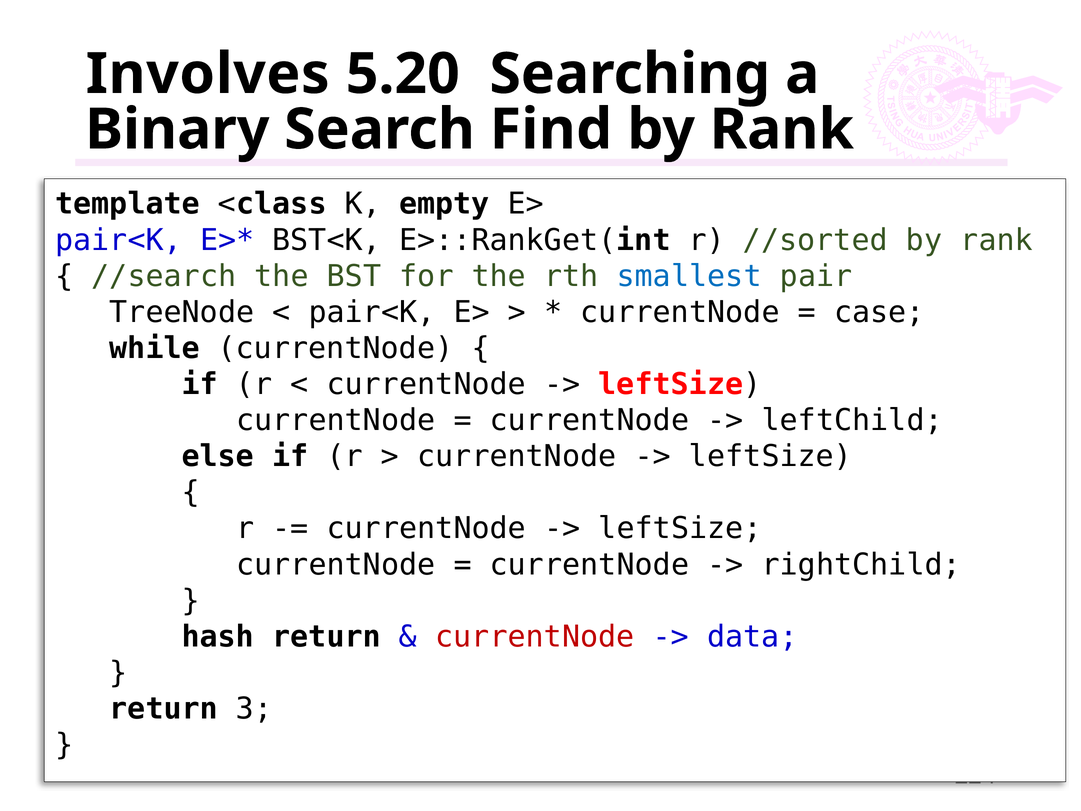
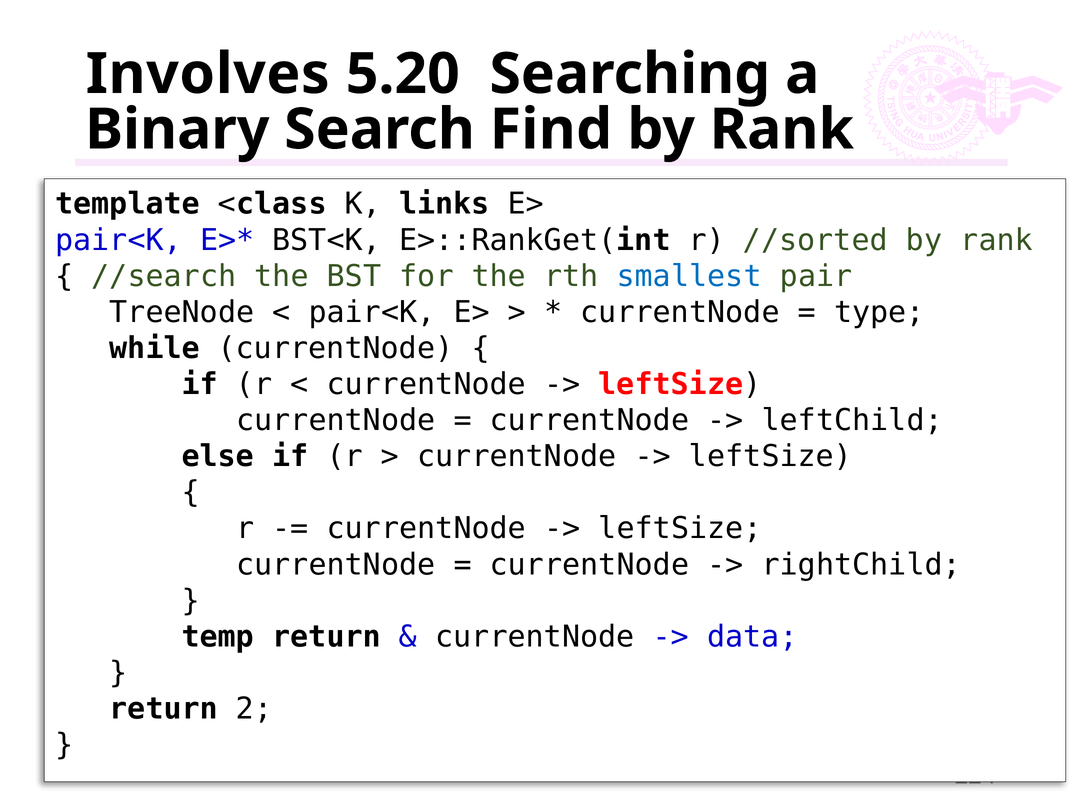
empty: empty -> links
case: case -> type
hash: hash -> temp
currentNode at (535, 637) colour: red -> black
3: 3 -> 2
